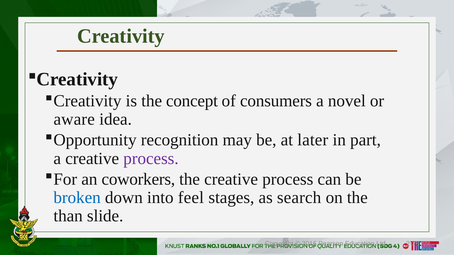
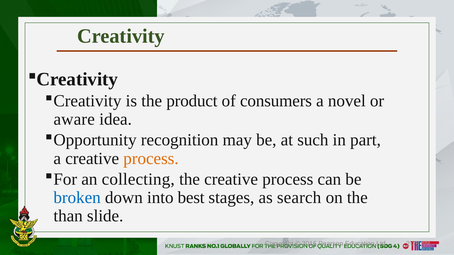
concept: concept -> product
later: later -> such
process at (151, 159) colour: purple -> orange
coworkers: coworkers -> collecting
feel: feel -> best
